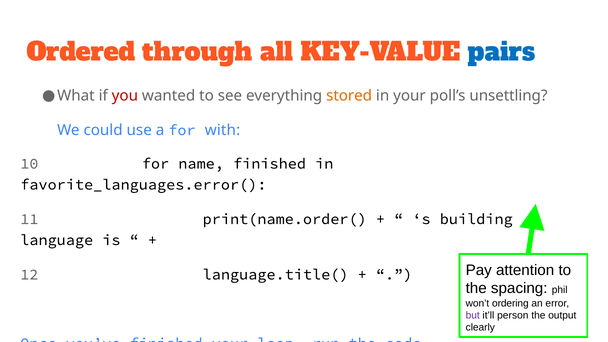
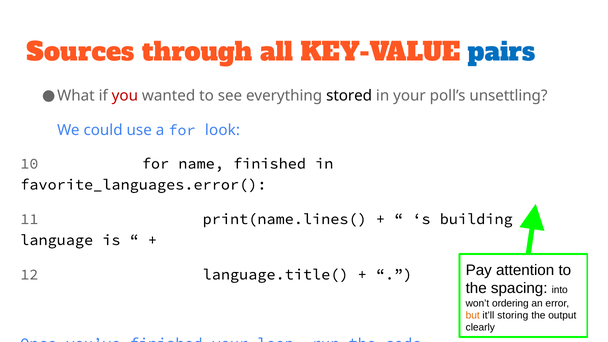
Ordered: Ordered -> Sources
stored colour: orange -> black
with: with -> look
print(name.order(: print(name.order( -> print(name.lines(
phil: phil -> into
but colour: purple -> orange
person: person -> storing
